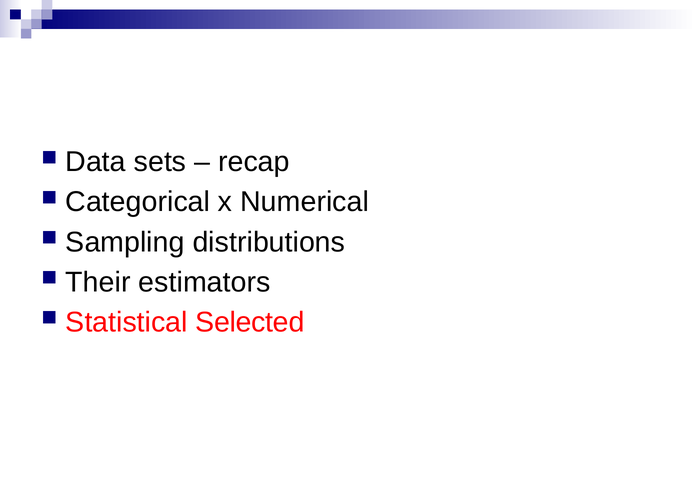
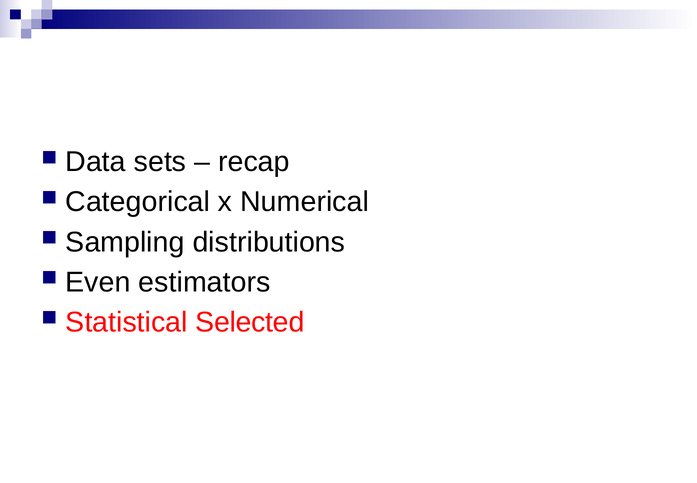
Their: Their -> Even
